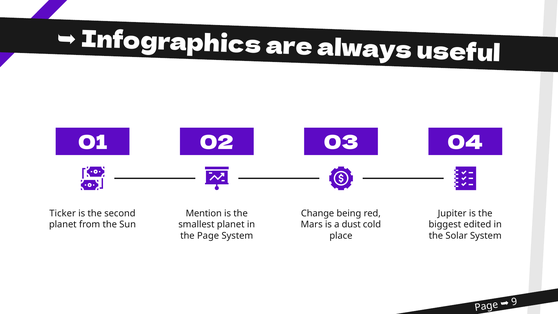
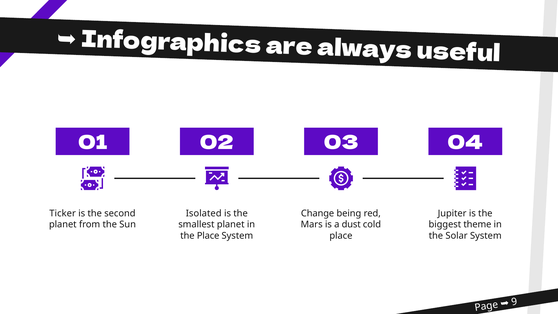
Mention: Mention -> Isolated
edited: edited -> theme
the Page: Page -> Place
